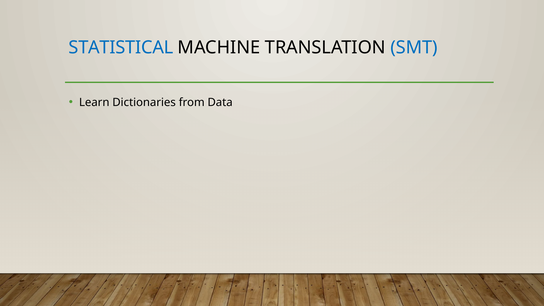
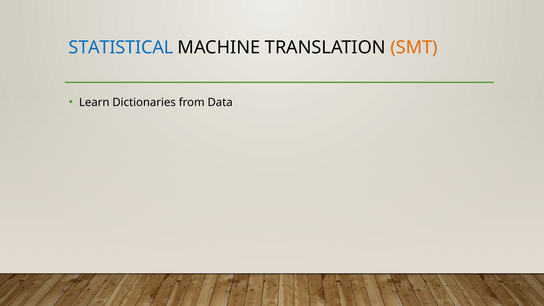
SMT colour: blue -> orange
